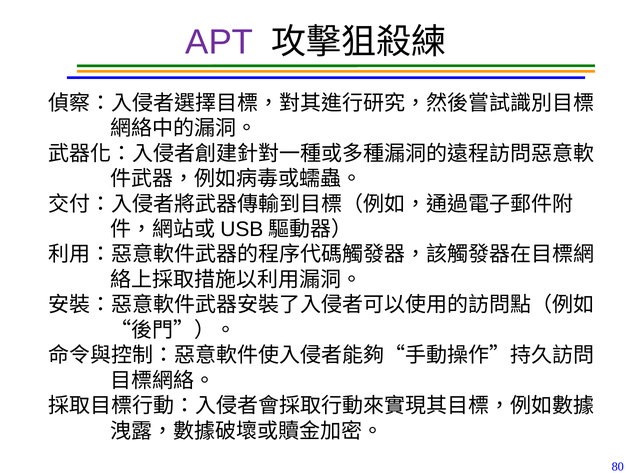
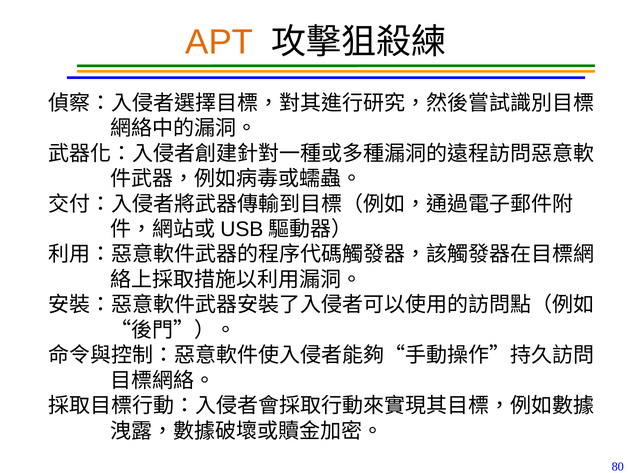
APT colour: purple -> orange
